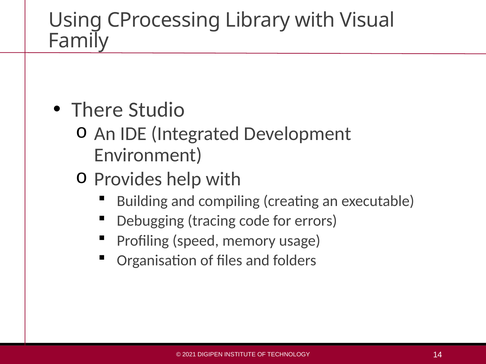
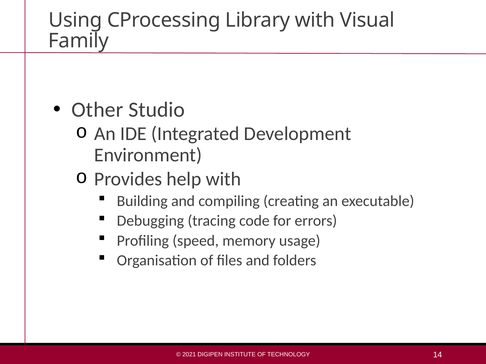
There: There -> Other
